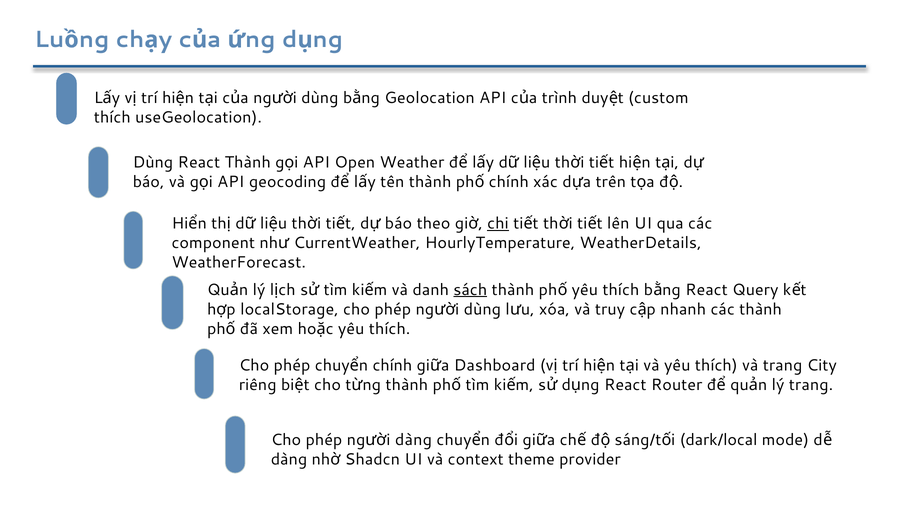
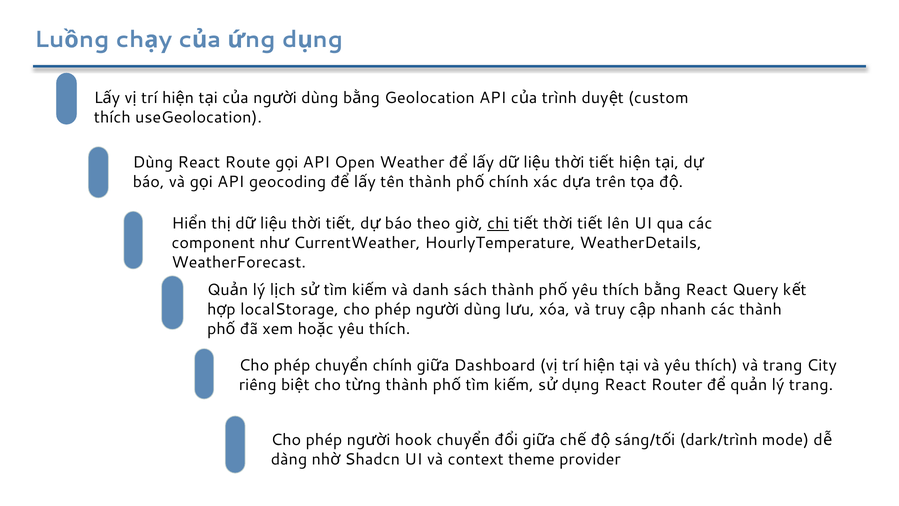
React Thành: Thành -> Route
sách underline: present -> none
dàng at (413, 440): dàng -> hook
dark/local: dark/local -> dark/trình
